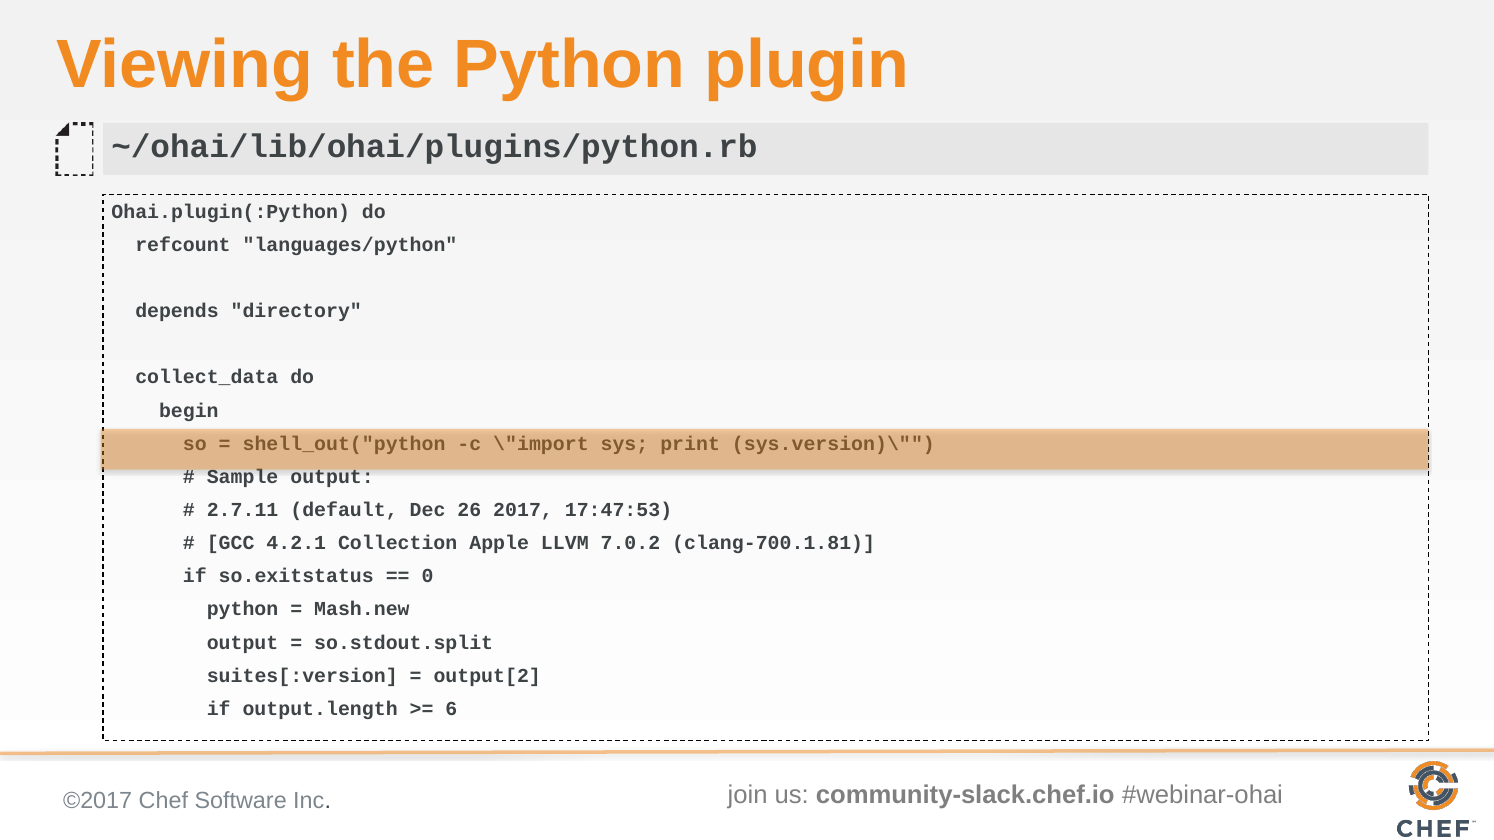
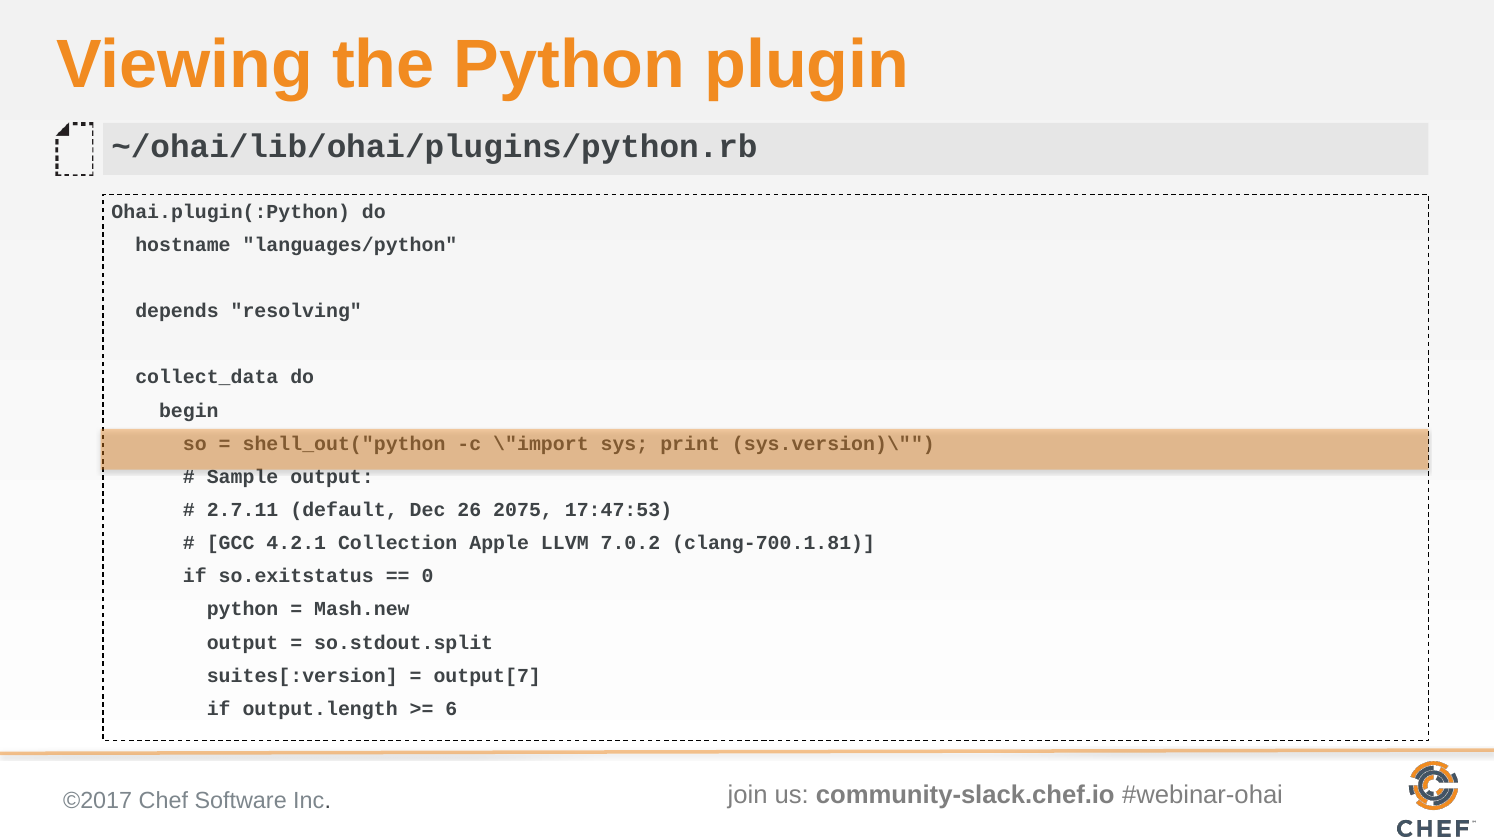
refcount: refcount -> hostname
directory: directory -> resolving
2017: 2017 -> 2075
output[2: output[2 -> output[7
